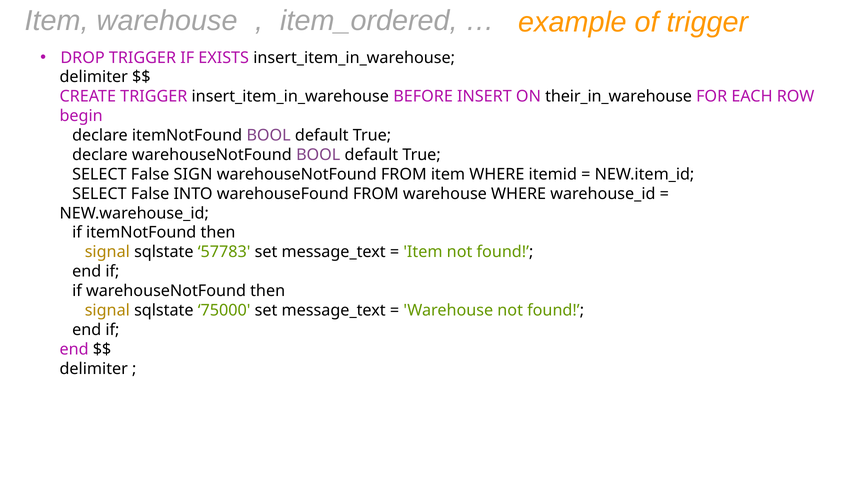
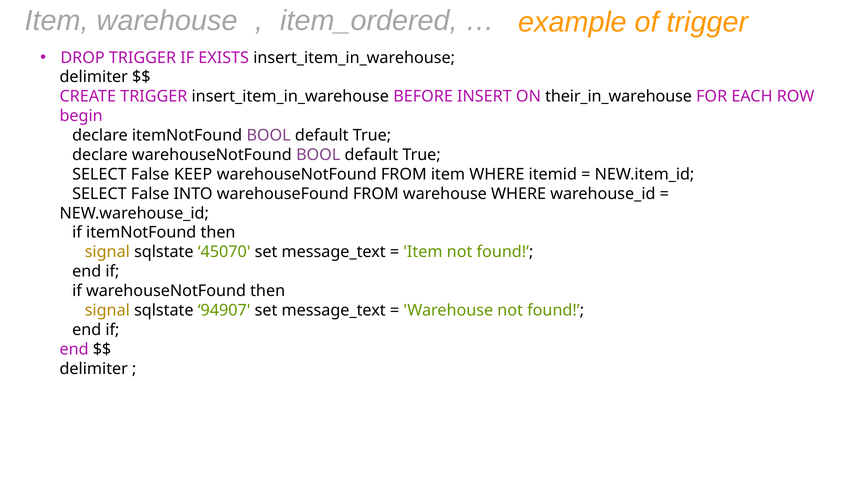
SIGN: SIGN -> KEEP
57783: 57783 -> 45070
75000: 75000 -> 94907
